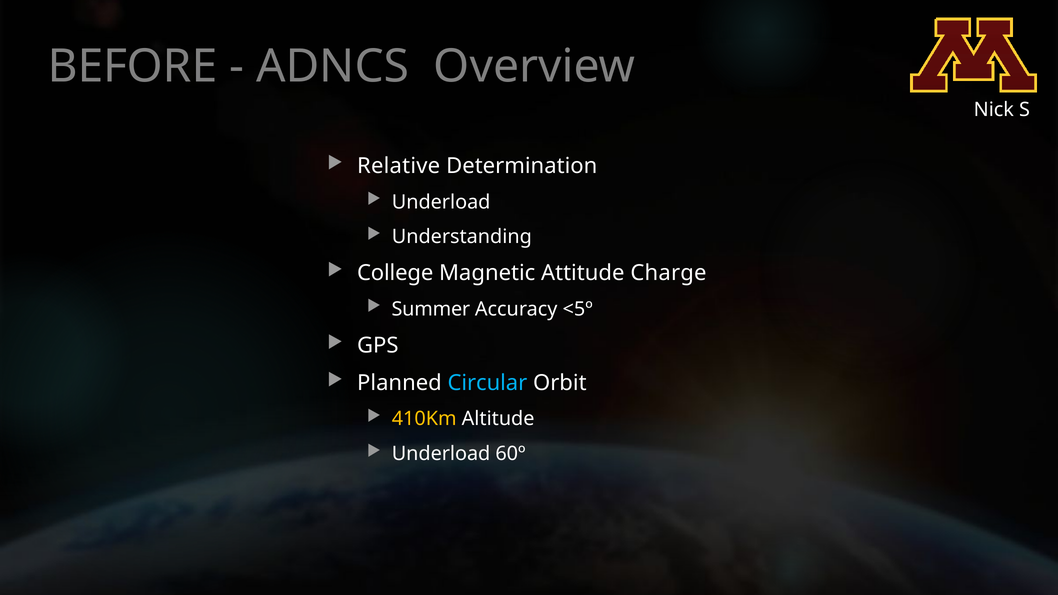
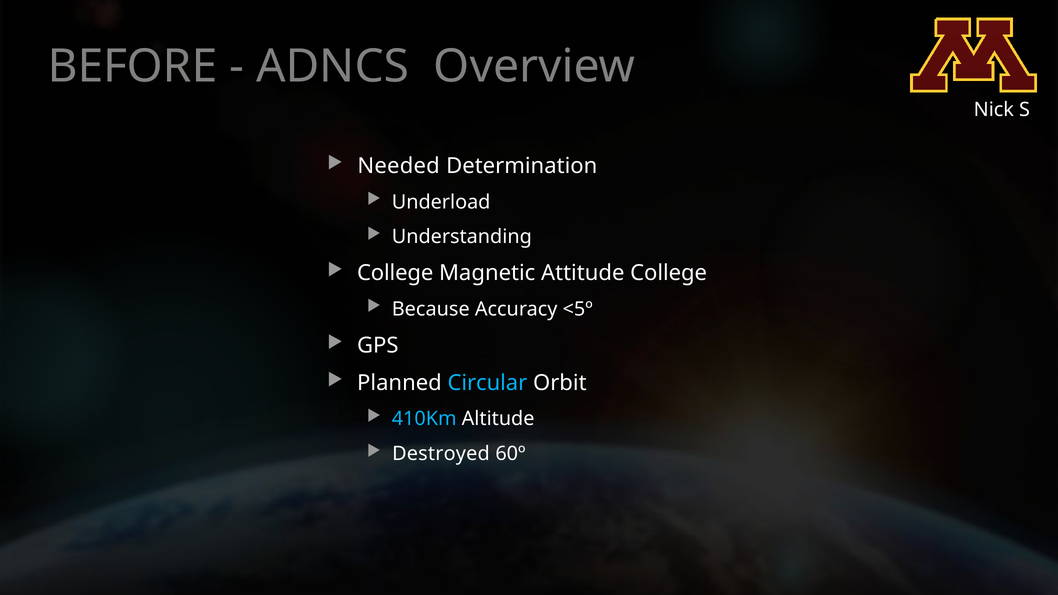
Relative: Relative -> Needed
Attitude Charge: Charge -> College
Summer: Summer -> Because
410Km colour: yellow -> light blue
Underload at (441, 454): Underload -> Destroyed
